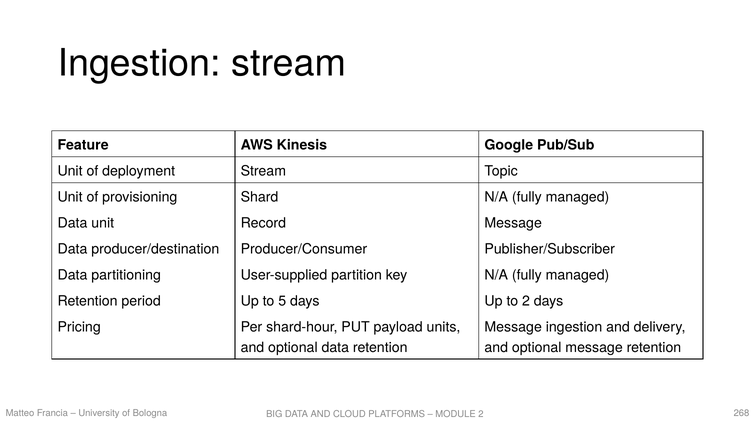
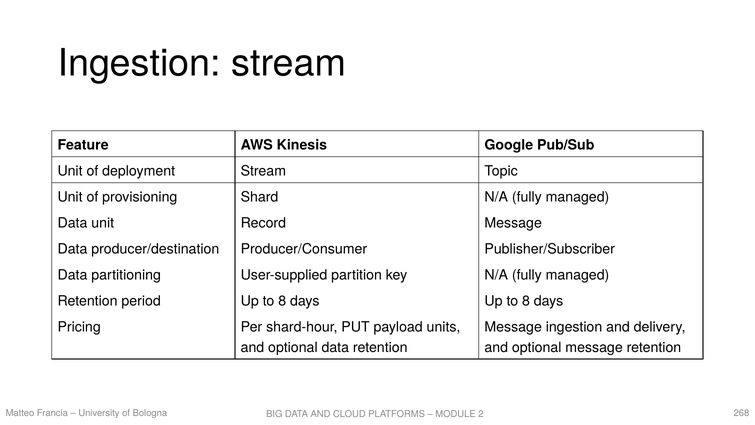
period Up to 5: 5 -> 8
days Up to 2: 2 -> 8
